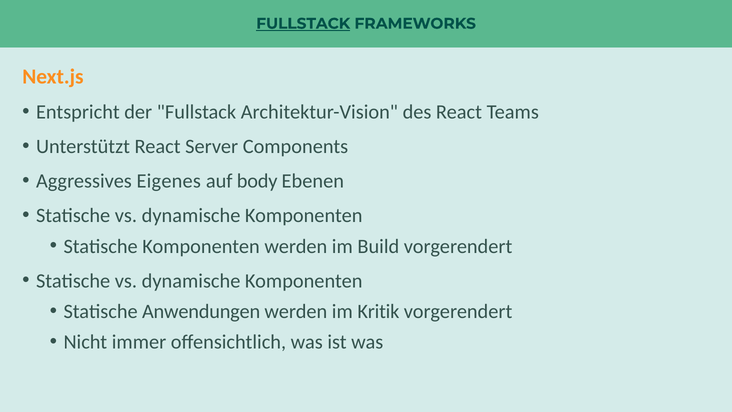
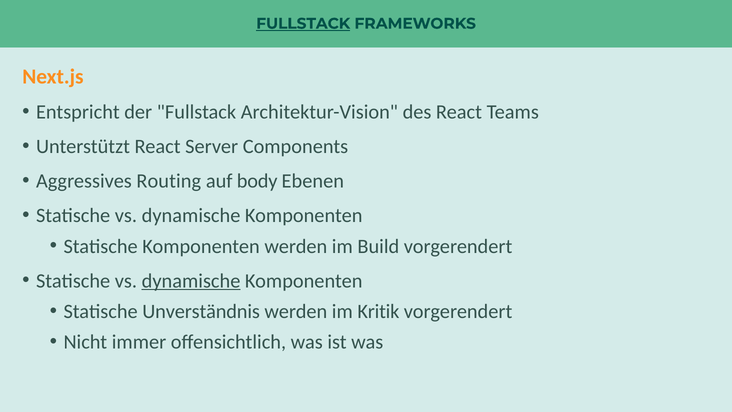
Eigenes: Eigenes -> Routing
dynamische at (191, 281) underline: none -> present
Anwendungen: Anwendungen -> Unverständnis
